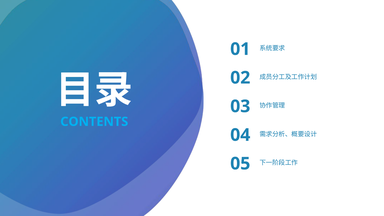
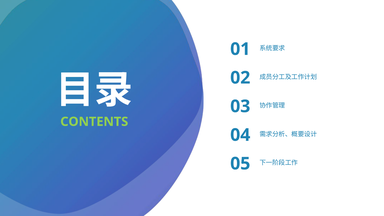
CONTENTS colour: light blue -> light green
